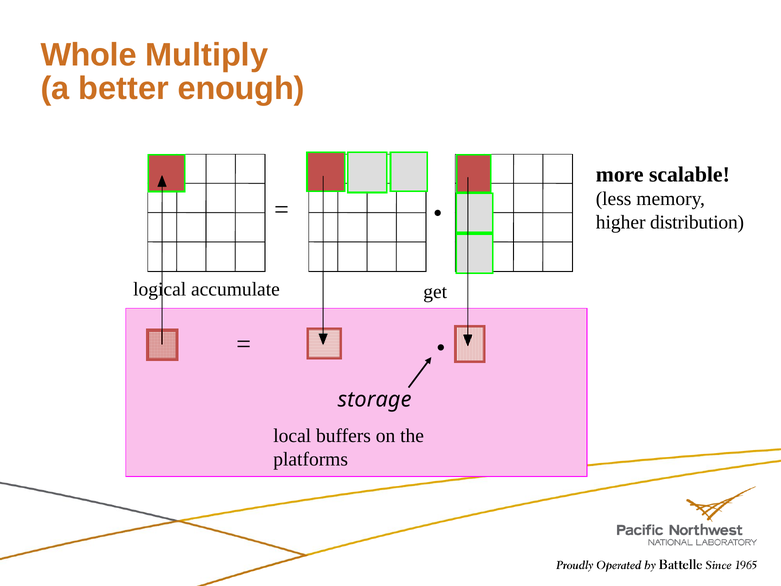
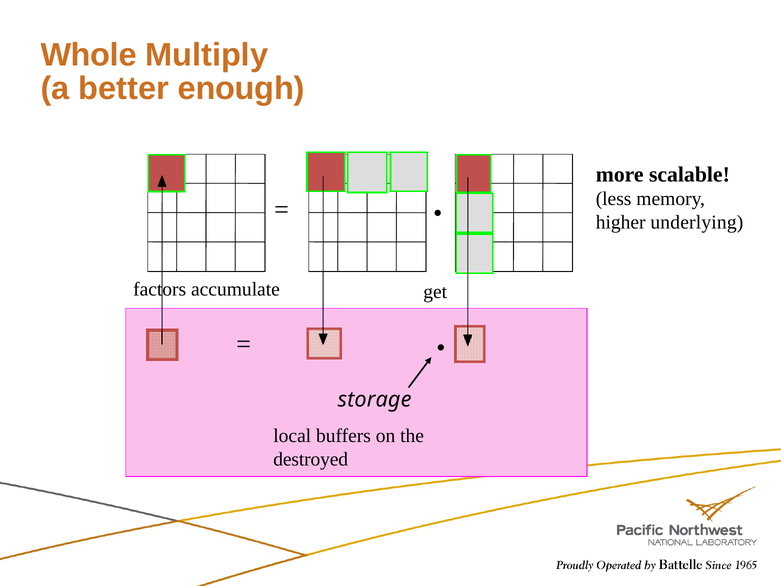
distribution: distribution -> underlying
logical: logical -> factors
platforms: platforms -> destroyed
